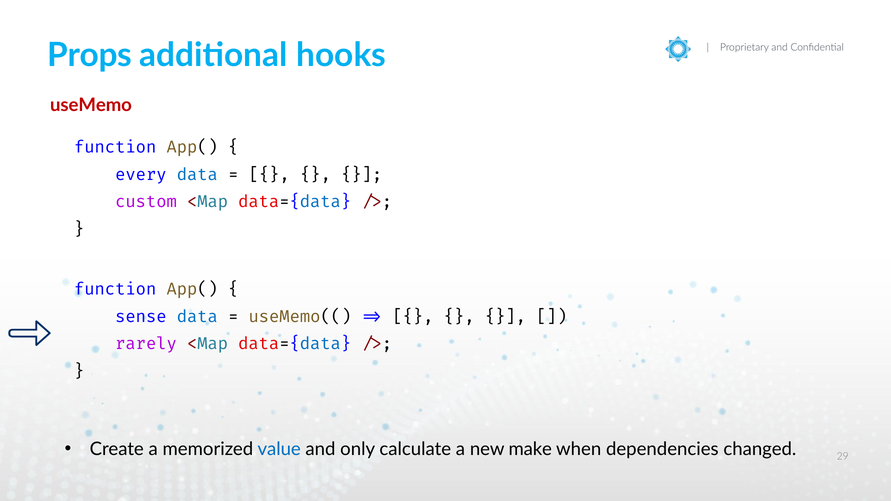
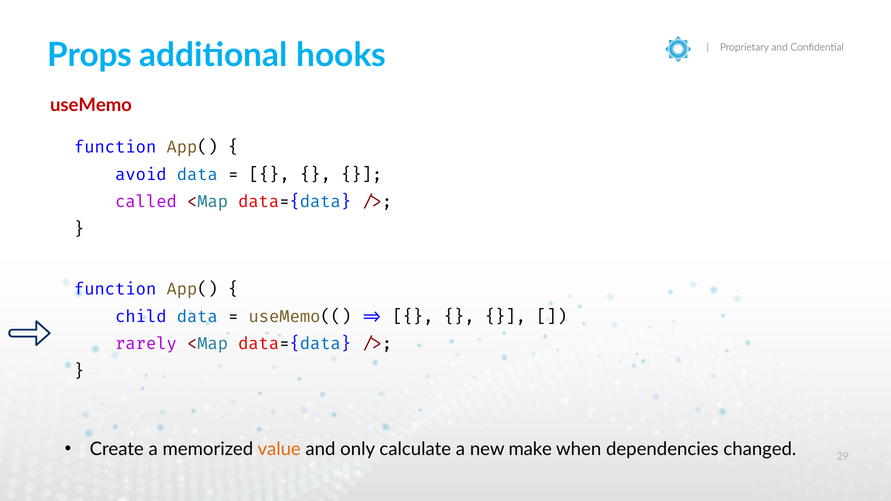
every: every -> avoid
custom: custom -> called
sense: sense -> child
value colour: blue -> orange
